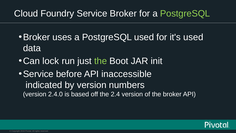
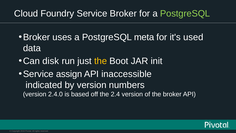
PostgreSQL used: used -> meta
lock: lock -> disk
the at (101, 61) colour: light green -> yellow
before: before -> assign
